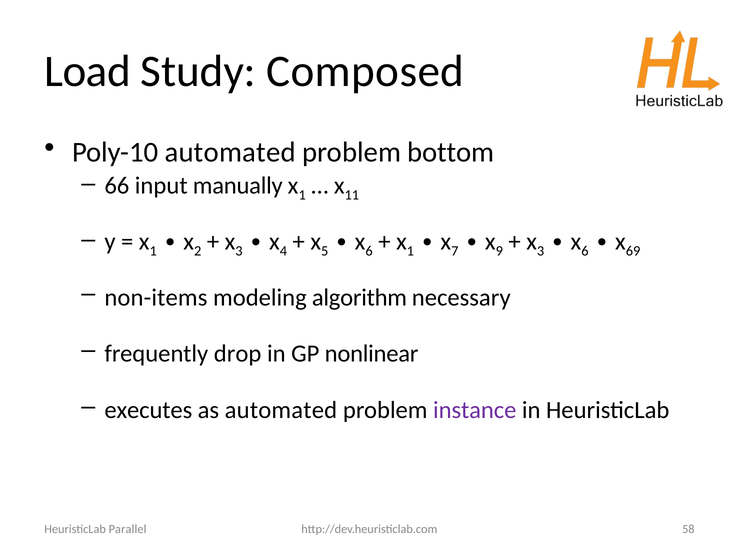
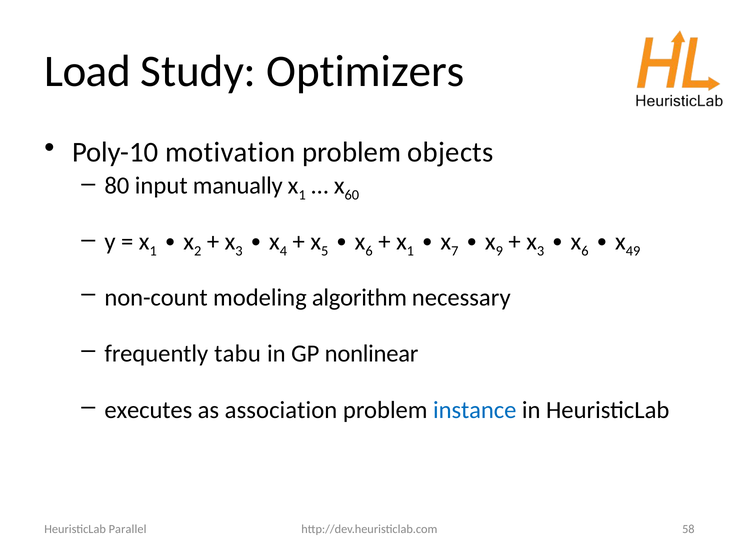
Composed: Composed -> Optimizers
Poly-10 automated: automated -> motivation
bottom: bottom -> objects
66: 66 -> 80
11: 11 -> 60
69: 69 -> 49
non-items: non-items -> non-count
drop: drop -> tabu
as automated: automated -> association
instance colour: purple -> blue
